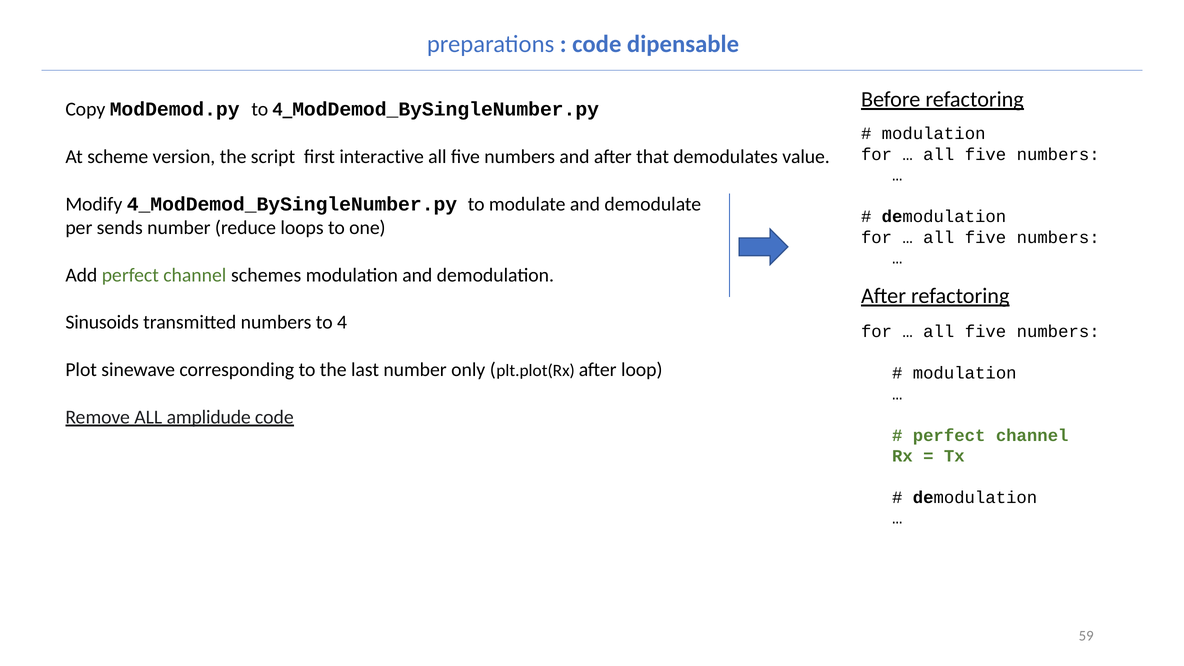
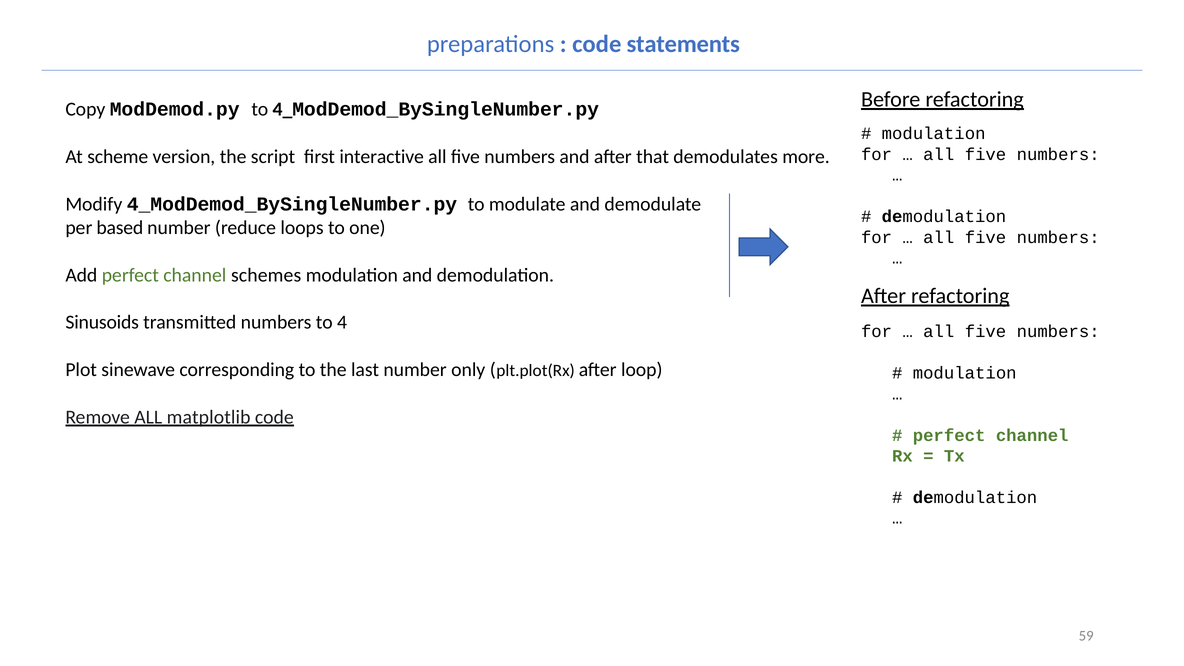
dipensable: dipensable -> statements
value: value -> more
sends: sends -> based
amplidude: amplidude -> matplotlib
